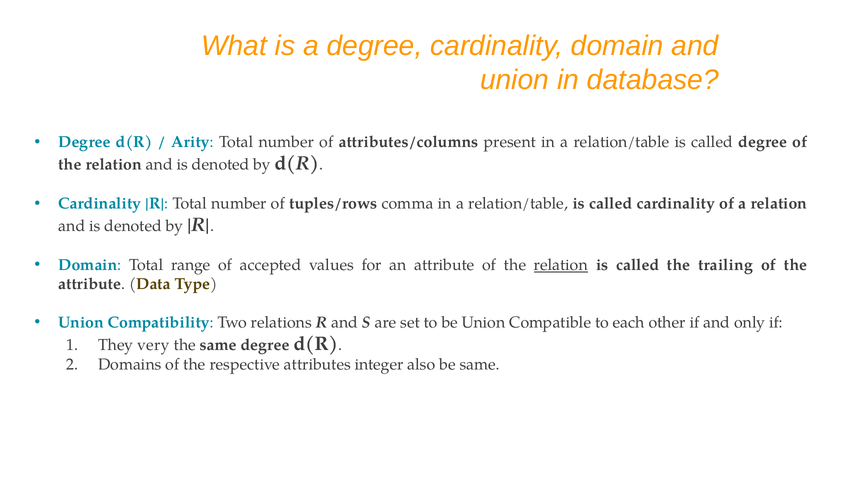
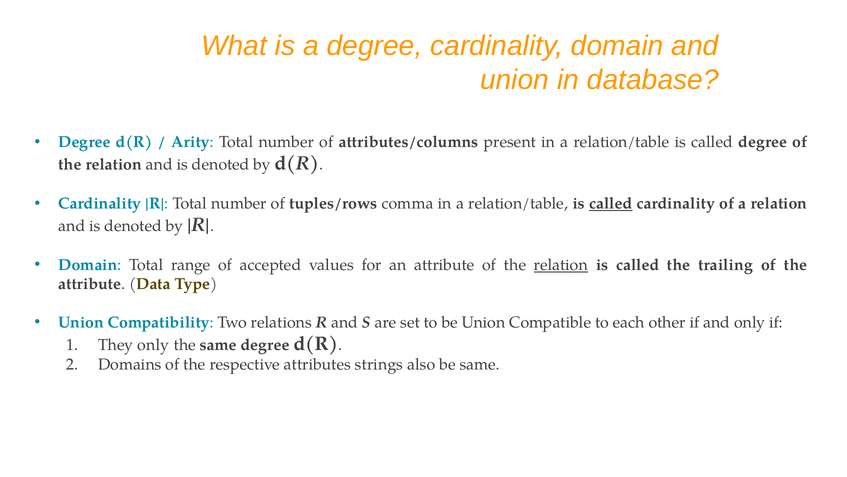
called at (611, 203) underline: none -> present
They very: very -> only
integer: integer -> strings
